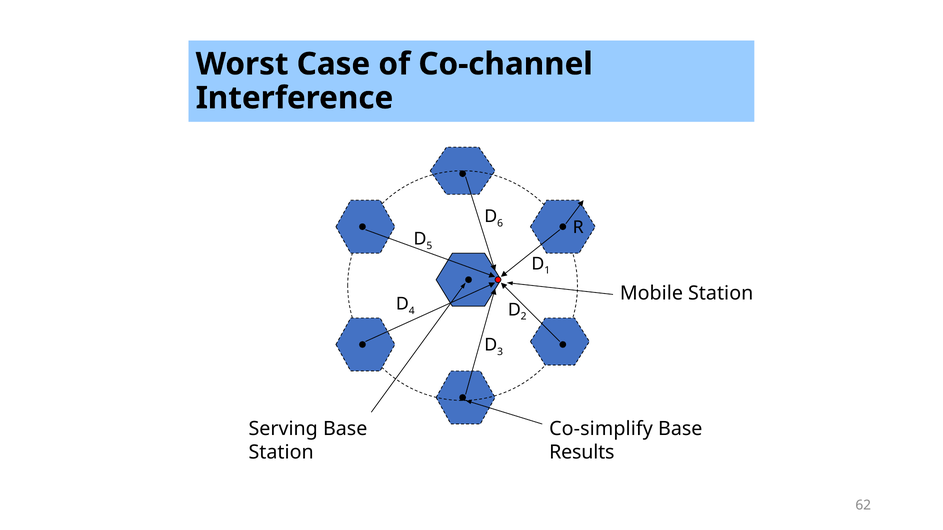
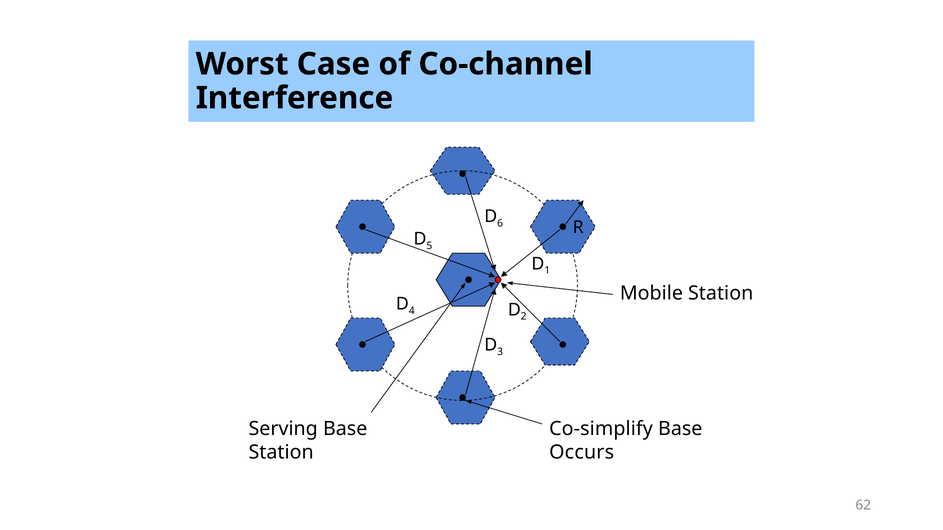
Results: Results -> Occurs
